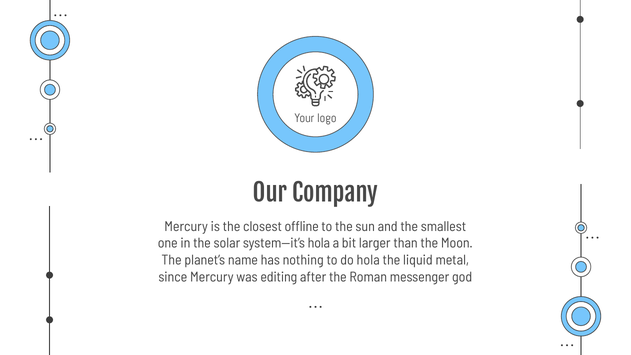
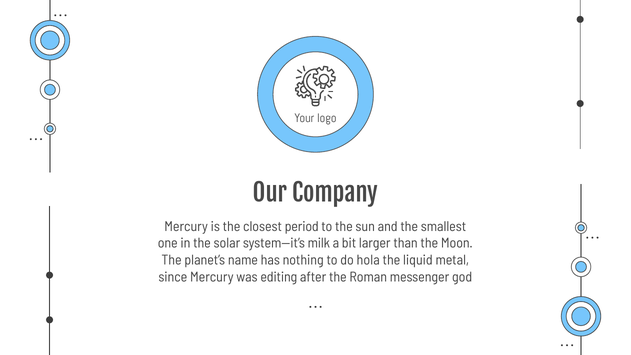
offline: offline -> period
system—it’s hola: hola -> milk
